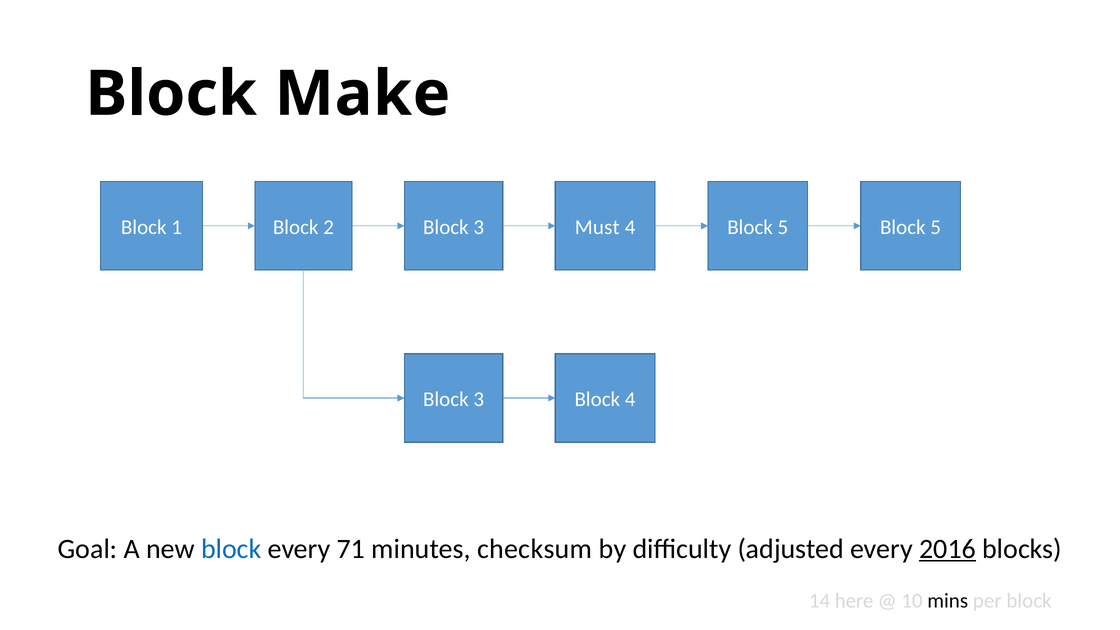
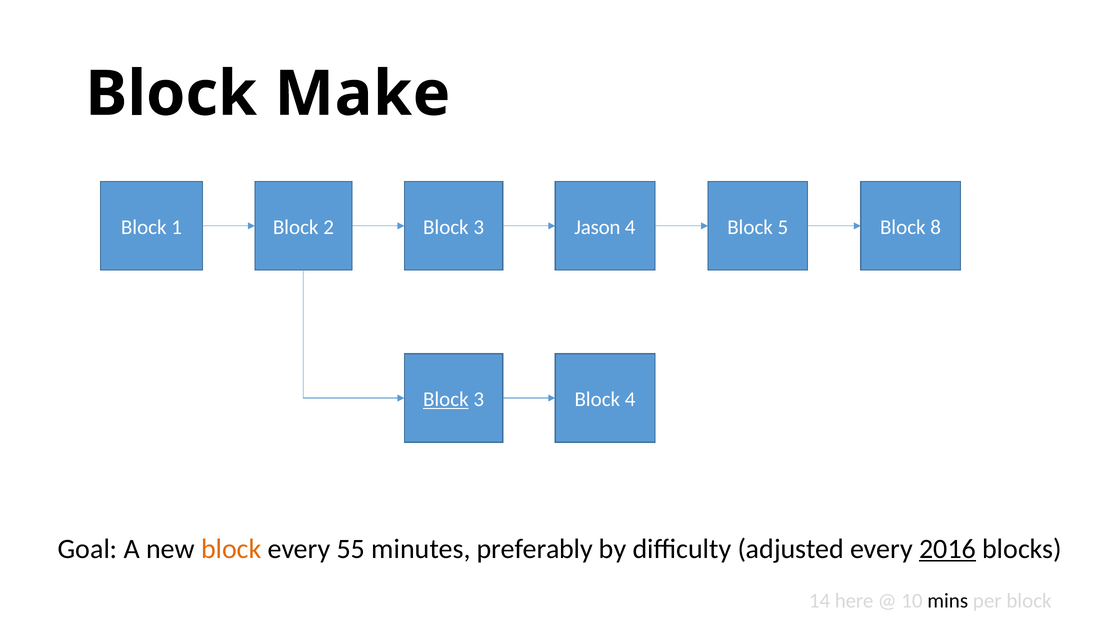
Must: Must -> Jason
5 Block 5: 5 -> 8
Block at (446, 400) underline: none -> present
block at (231, 549) colour: blue -> orange
71: 71 -> 55
checksum: checksum -> preferably
